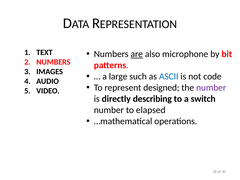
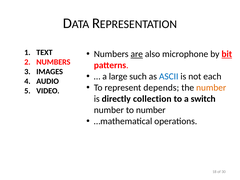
bit underline: none -> present
code: code -> each
designed: designed -> depends
number at (211, 88) colour: purple -> orange
describing: describing -> collection
to elapsed: elapsed -> number
